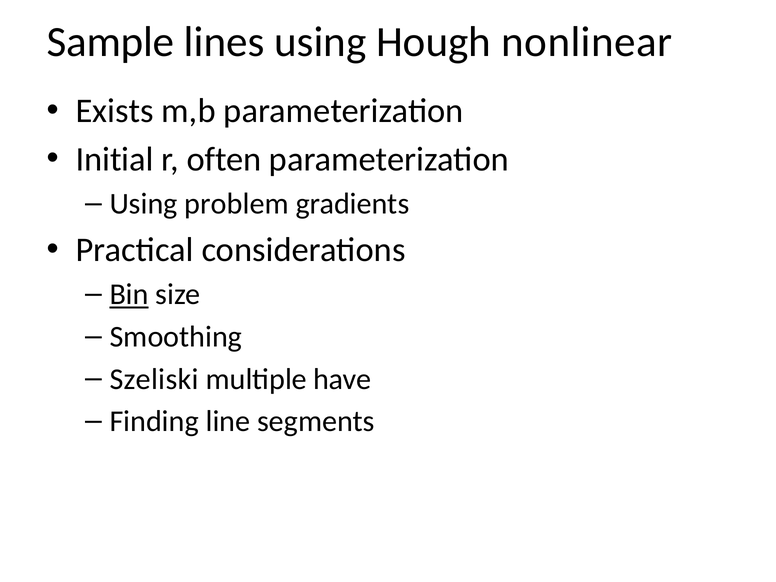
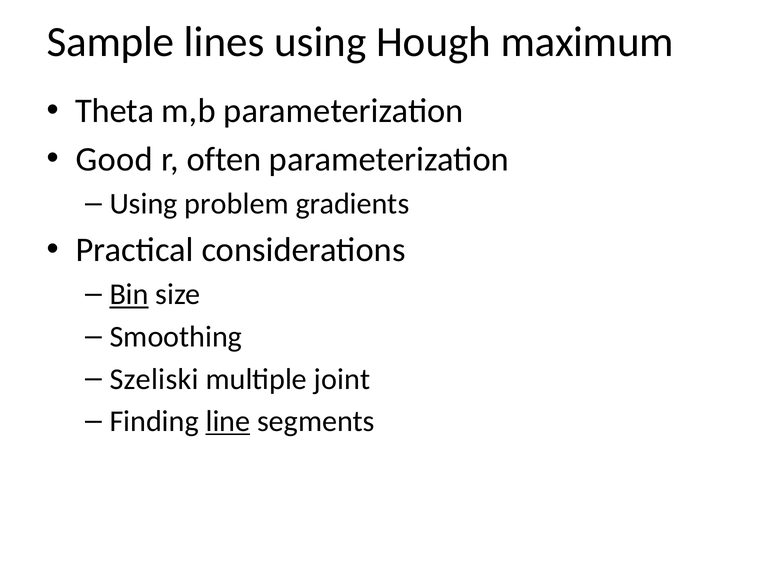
nonlinear: nonlinear -> maximum
Exists: Exists -> Theta
Initial: Initial -> Good
have: have -> joint
line underline: none -> present
